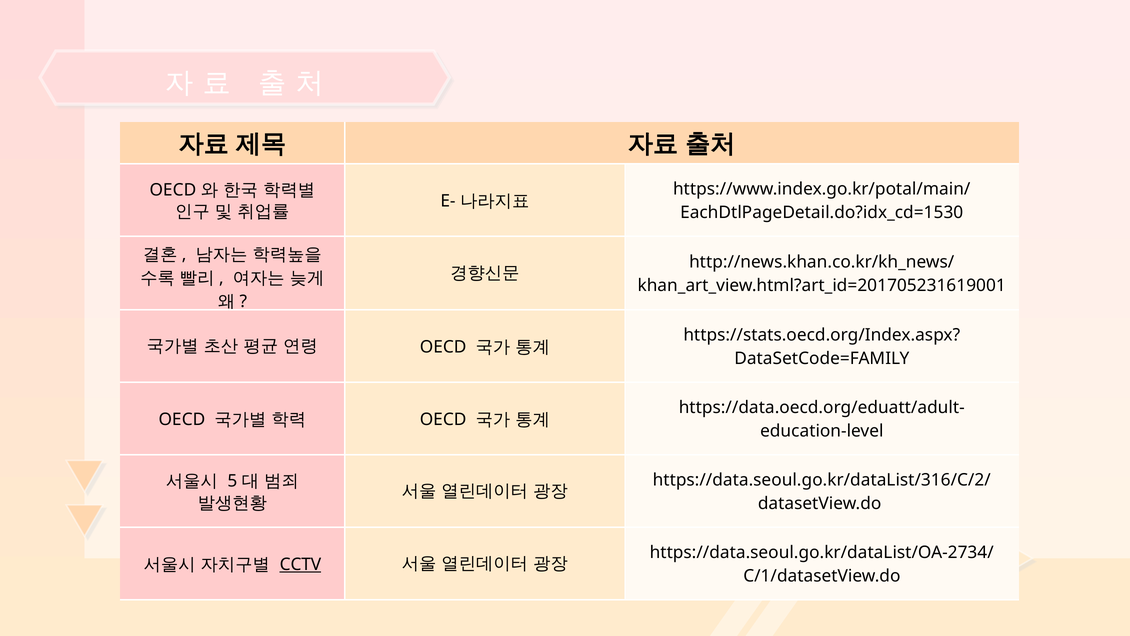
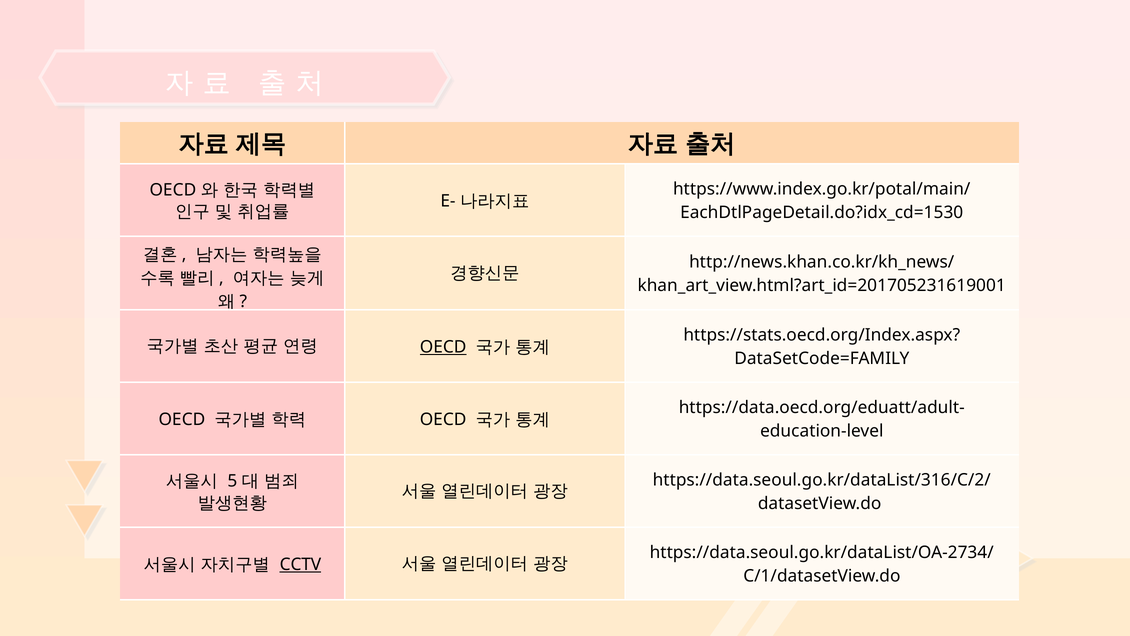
OECD at (443, 347) underline: none -> present
